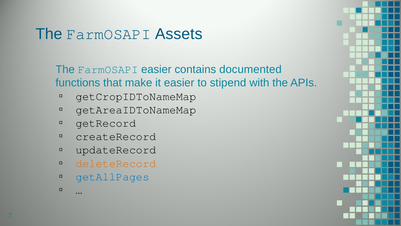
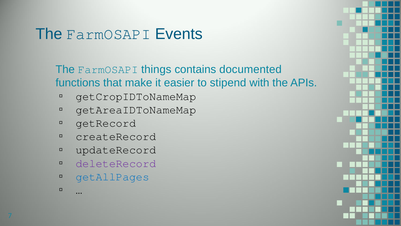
Assets: Assets -> Events
FarmOSAPI easier: easier -> things
deleteRecord colour: orange -> purple
